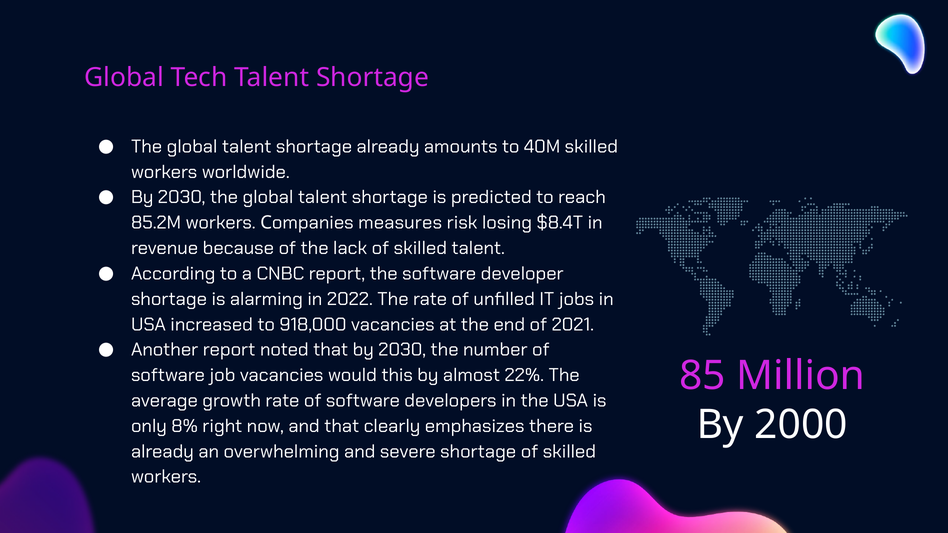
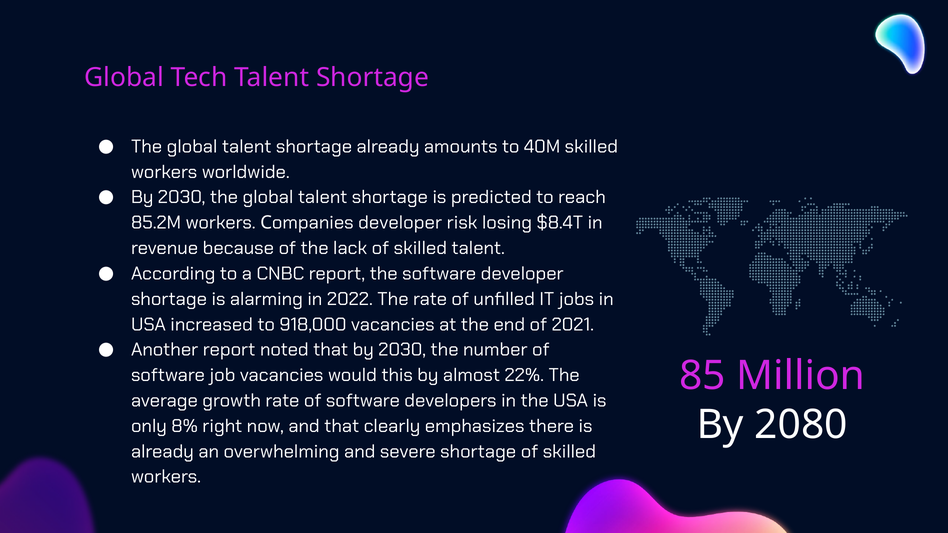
measures at (400, 223): measures -> developer
2000: 2000 -> 2080
